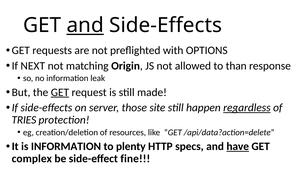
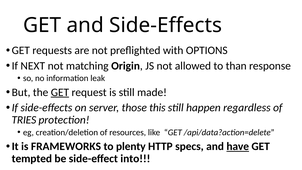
and at (85, 25) underline: present -> none
site: site -> this
regardless underline: present -> none
is INFORMATION: INFORMATION -> FRAMEWORKS
complex: complex -> tempted
fine: fine -> into
